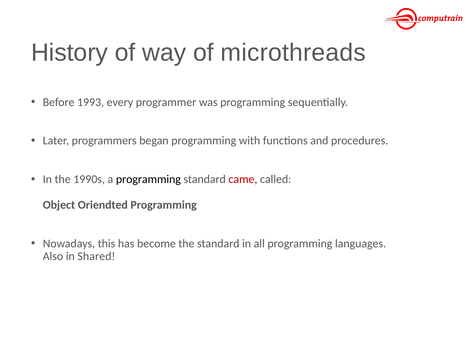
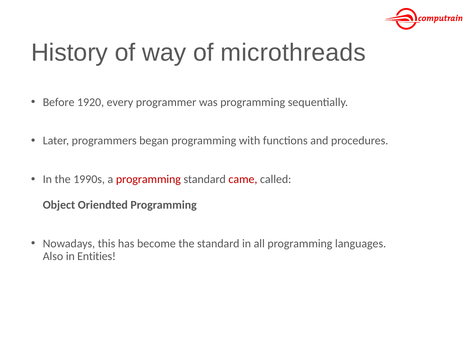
1993: 1993 -> 1920
programming at (148, 179) colour: black -> red
Shared: Shared -> Entities
